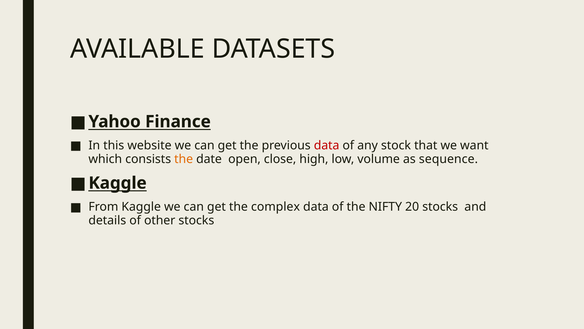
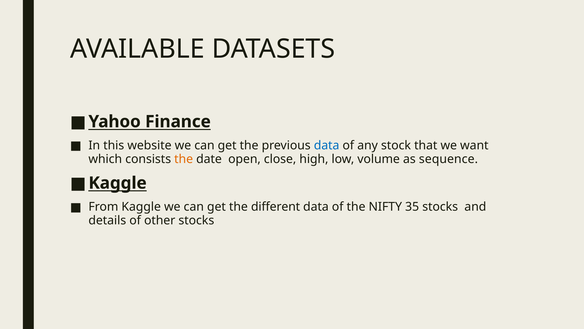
data at (327, 145) colour: red -> blue
complex: complex -> different
20: 20 -> 35
